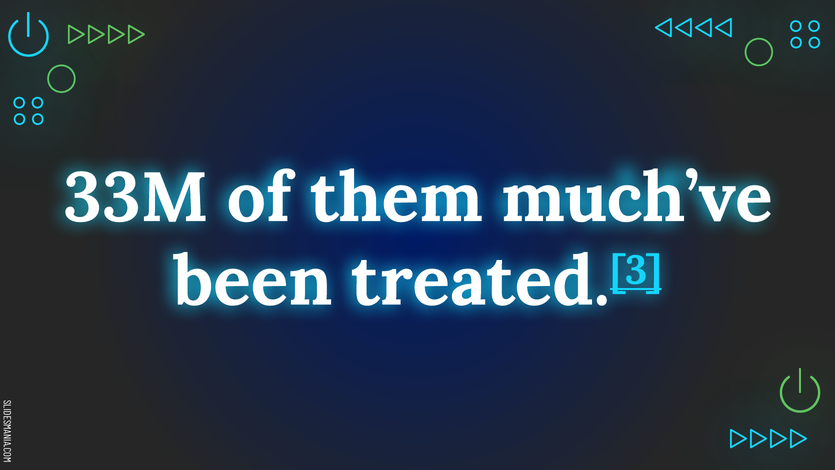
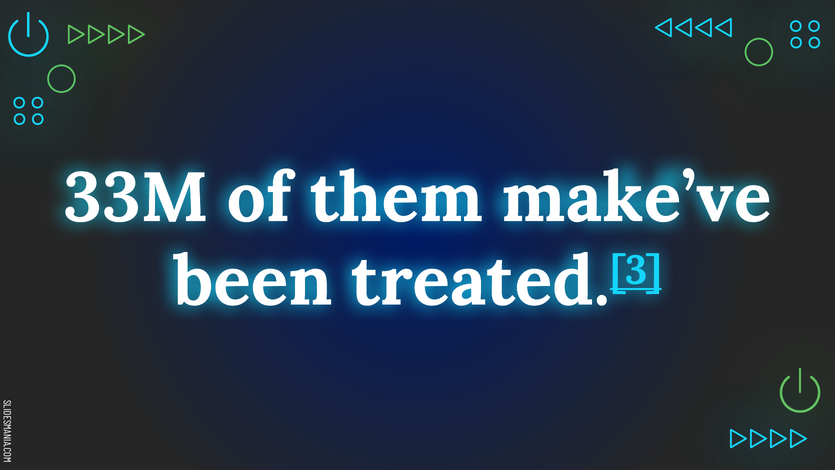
much’ve: much’ve -> make’ve
